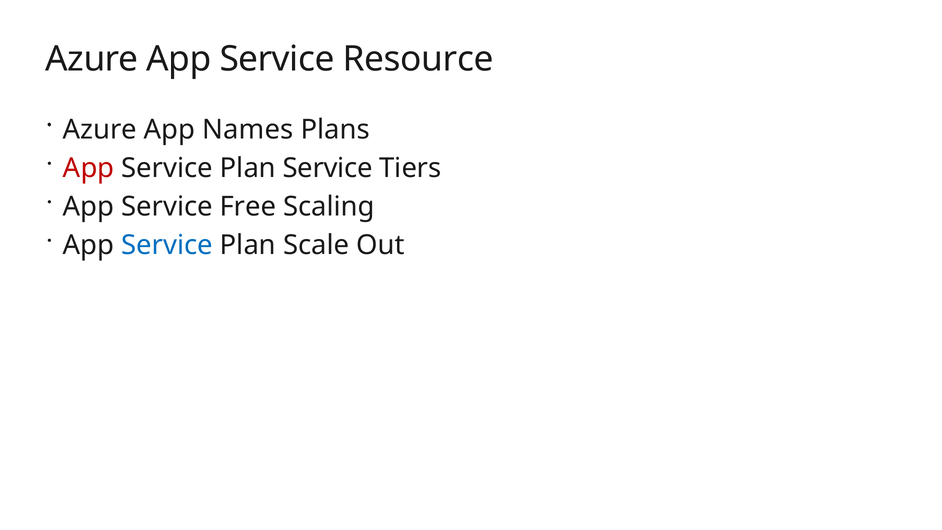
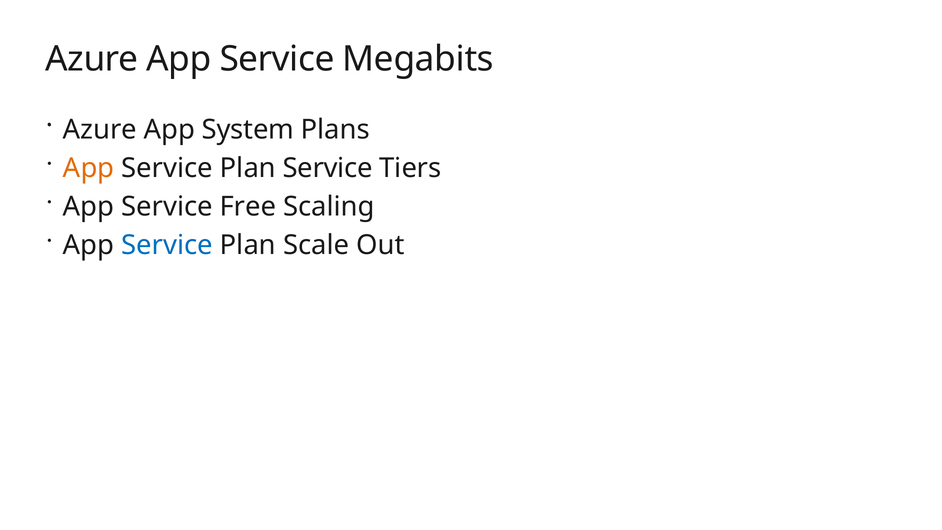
Resource: Resource -> Megabits
Names: Names -> System
App at (89, 168) colour: red -> orange
